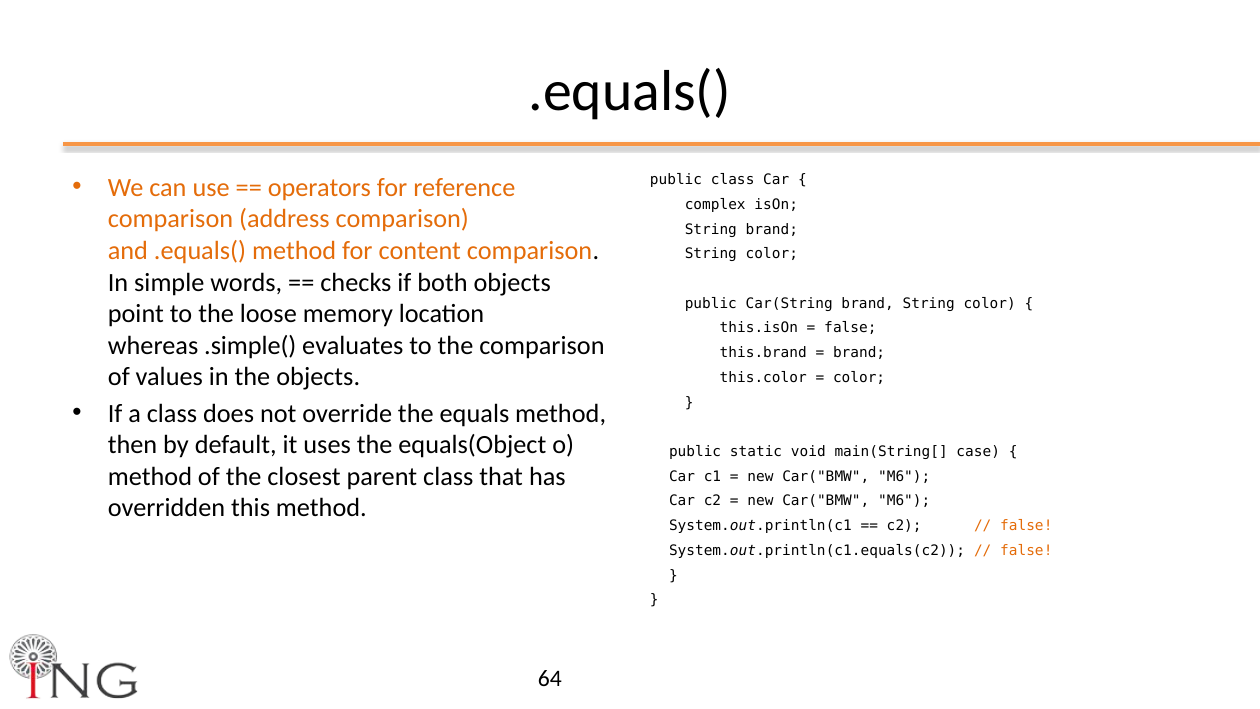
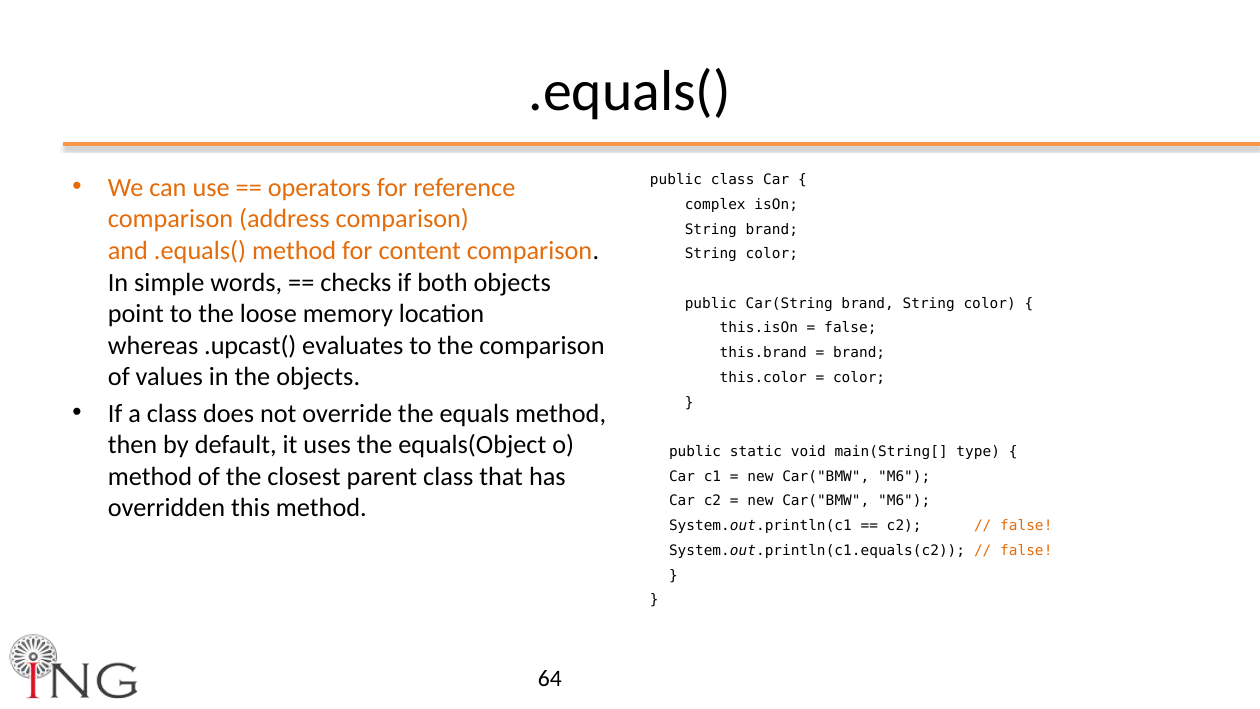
.simple(: .simple( -> .upcast(
case: case -> type
